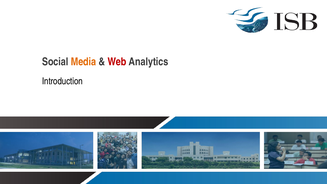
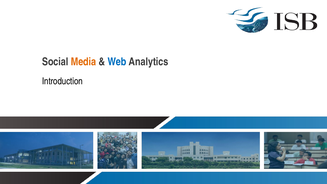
Web colour: red -> blue
